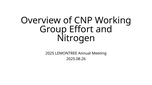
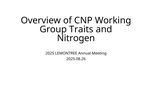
Effort: Effort -> Traits
